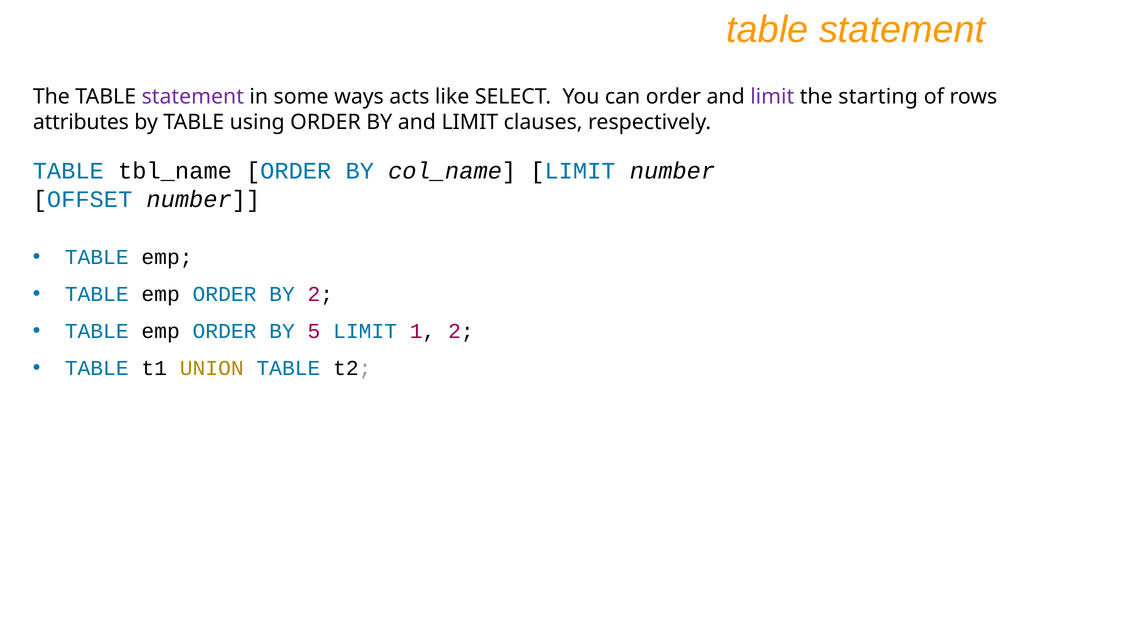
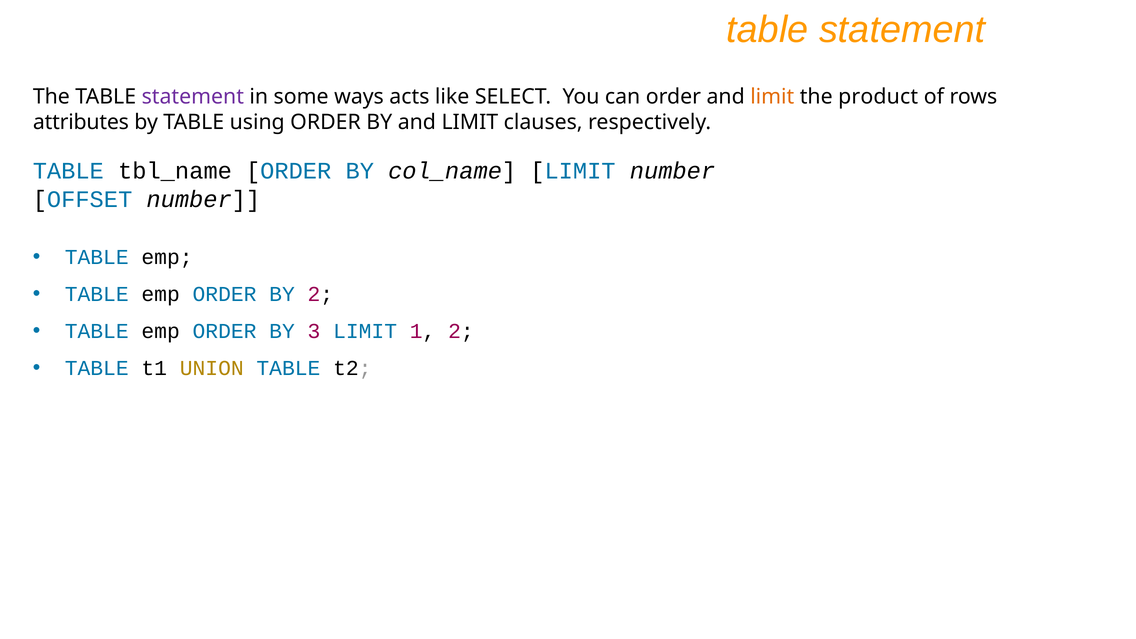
limit at (772, 97) colour: purple -> orange
starting: starting -> product
5: 5 -> 3
